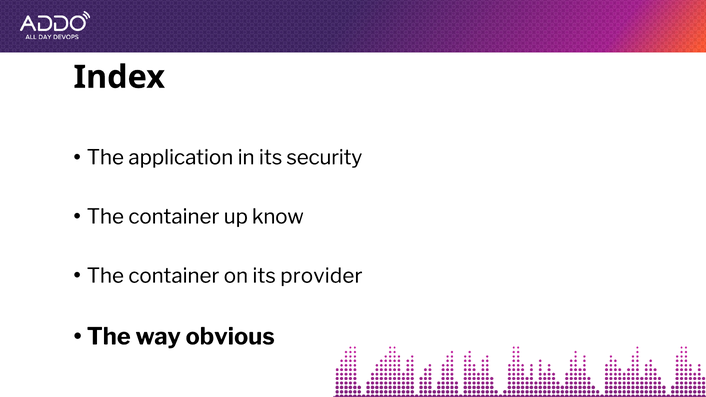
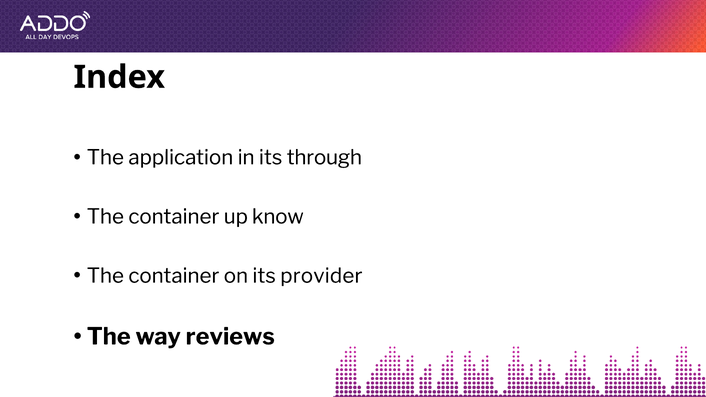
security: security -> through
obvious: obvious -> reviews
